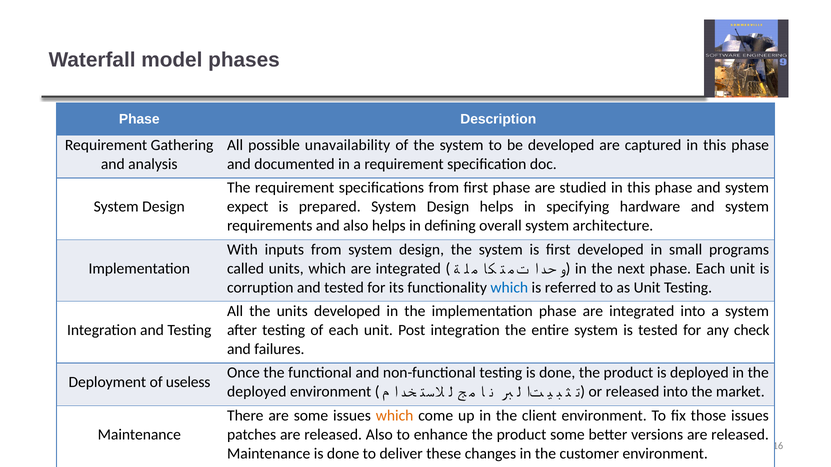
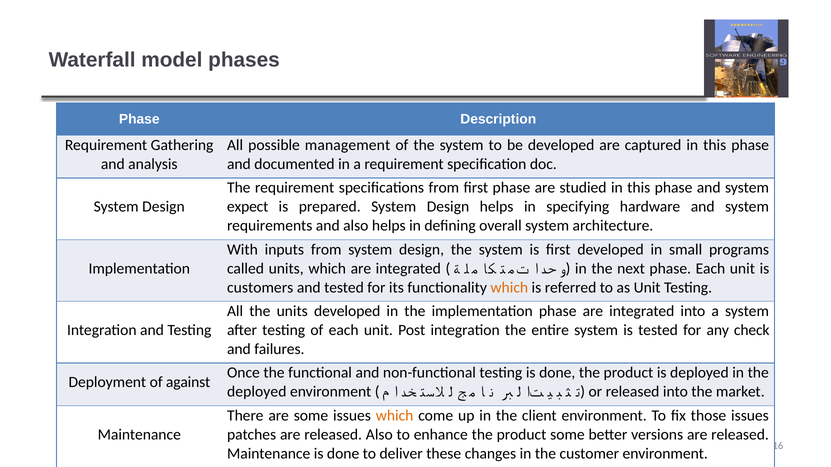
unavailability: unavailability -> management
corruption: corruption -> customers
which at (509, 288) colour: blue -> orange
useless: useless -> against
